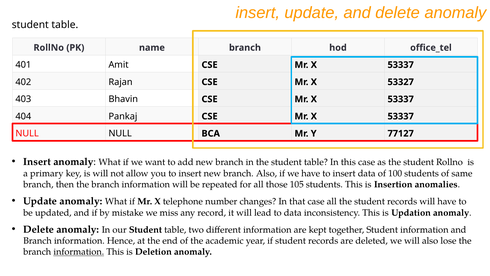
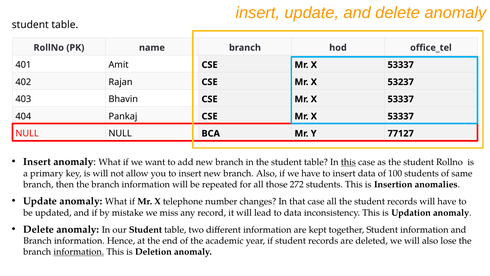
53327: 53327 -> 53237
this at (348, 162) underline: none -> present
105: 105 -> 272
